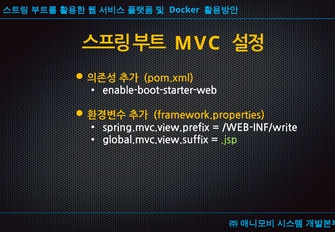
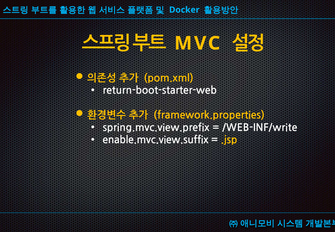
enable-boot-starter-web: enable-boot-starter-web -> return-boot-starter-web
global.mvc.view.suffix: global.mvc.view.suffix -> enable.mvc.view.suffix
.jsp colour: light green -> yellow
